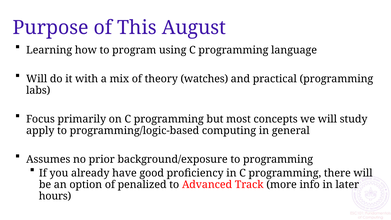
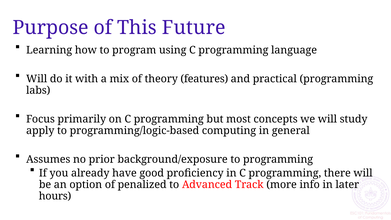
August: August -> Future
watches: watches -> features
